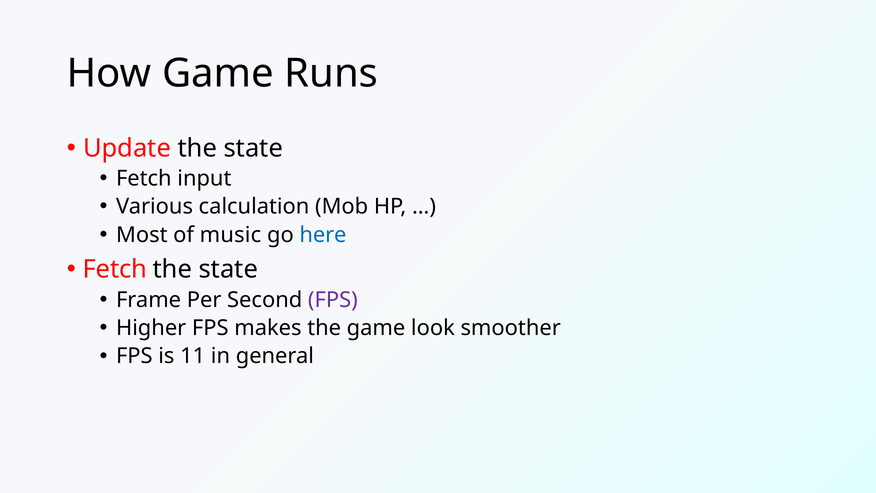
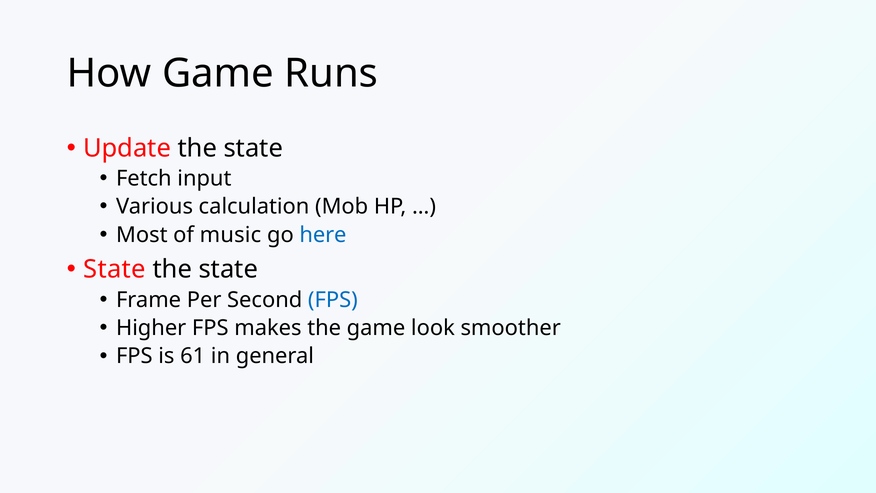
Fetch at (115, 269): Fetch -> State
FPS at (333, 300) colour: purple -> blue
11: 11 -> 61
